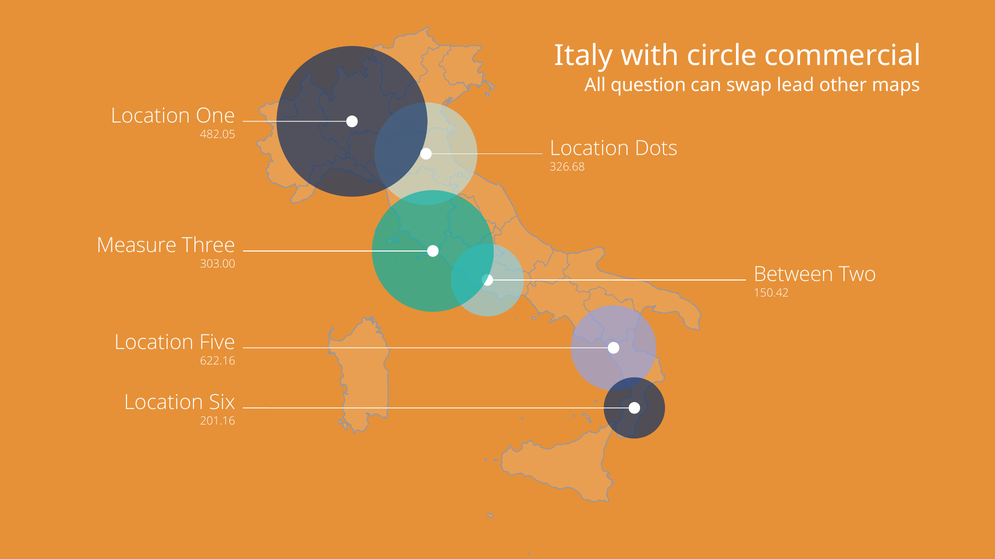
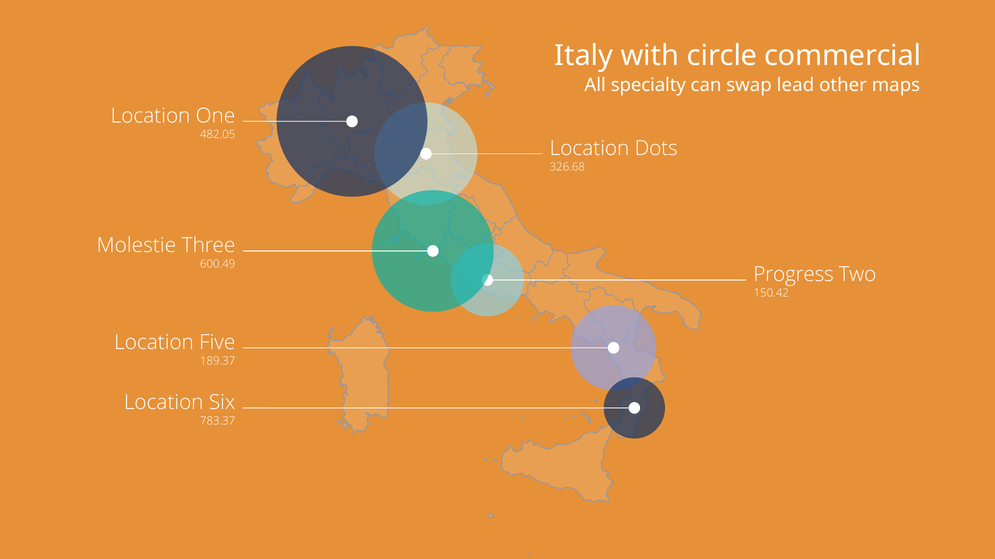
question: question -> specialty
Measure: Measure -> Molestie
303.00: 303.00 -> 600.49
Between: Between -> Progress
622.16: 622.16 -> 189.37
201.16: 201.16 -> 783.37
